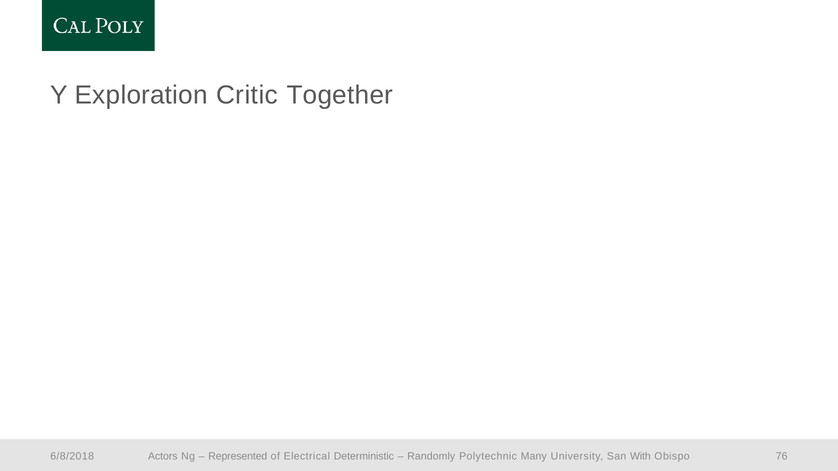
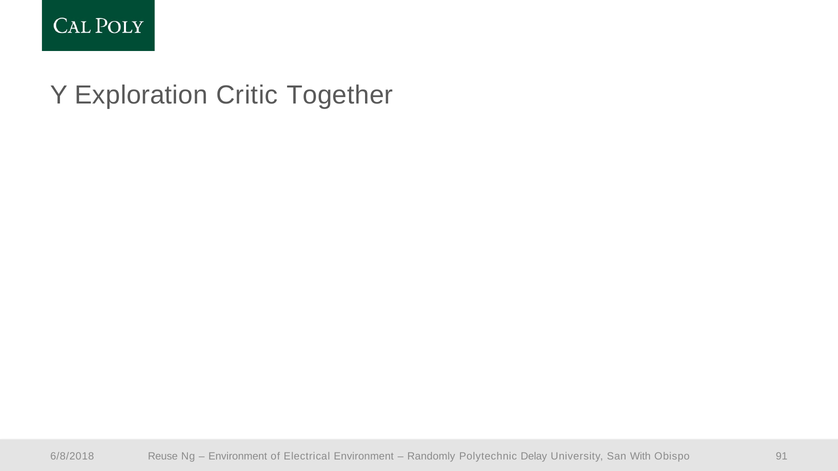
Actors: Actors -> Reuse
Represented at (238, 457): Represented -> Environment
Electrical Deterministic: Deterministic -> Environment
Many: Many -> Delay
76: 76 -> 91
